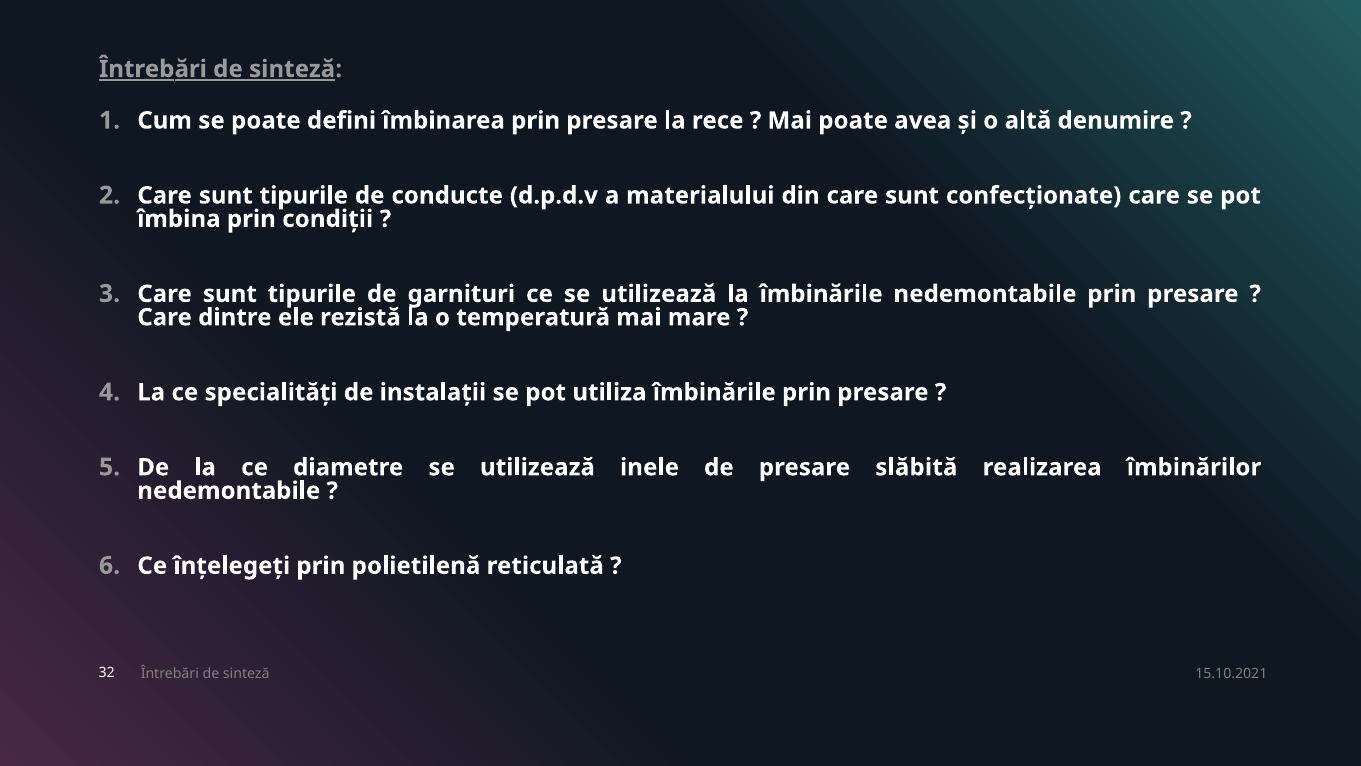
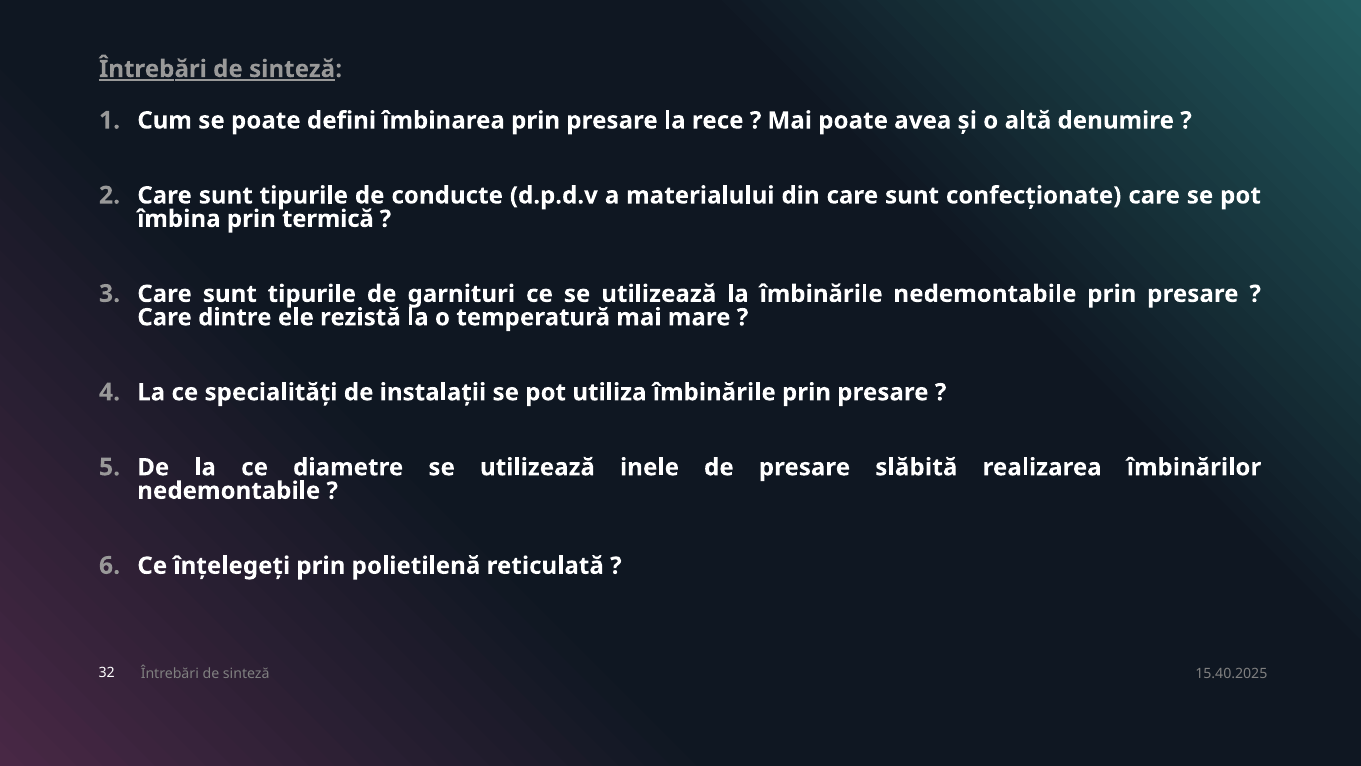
condiții: condiții -> termică
15.10.2021: 15.10.2021 -> 15.40.2025
